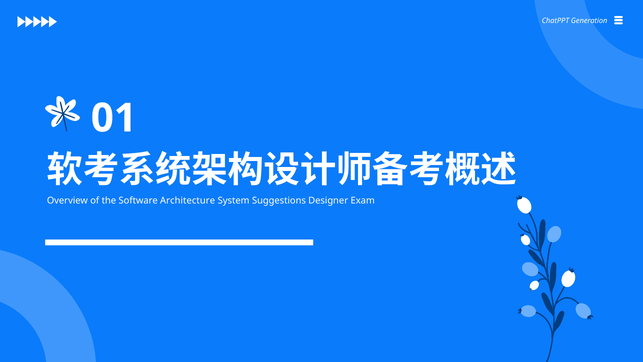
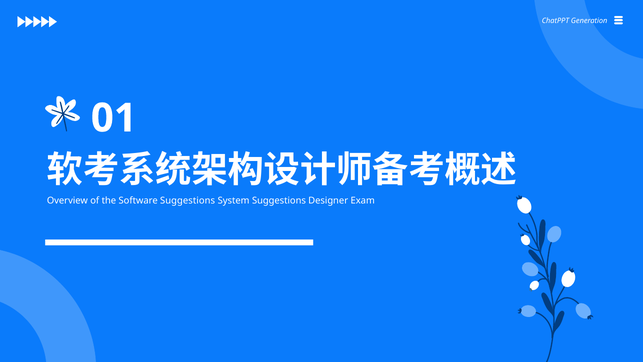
Software Architecture: Architecture -> Suggestions
